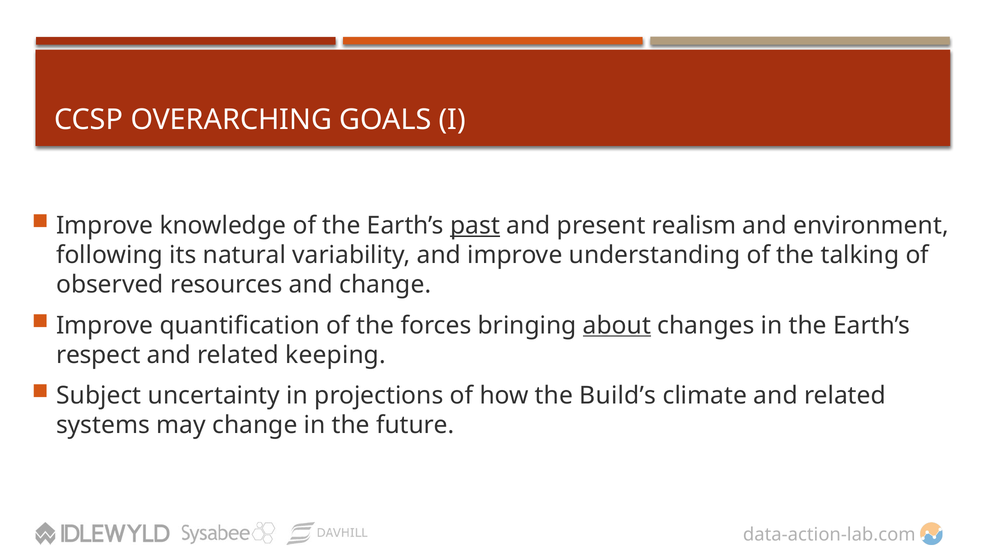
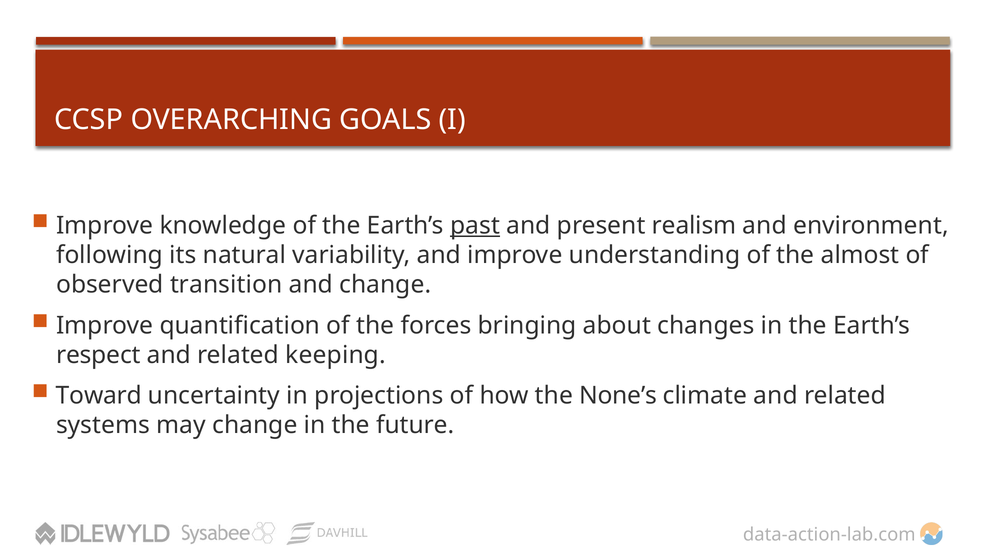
talking: talking -> almost
resources: resources -> transition
about underline: present -> none
Subject: Subject -> Toward
Build’s: Build’s -> None’s
